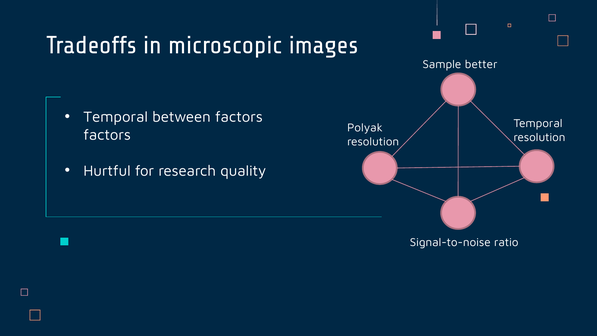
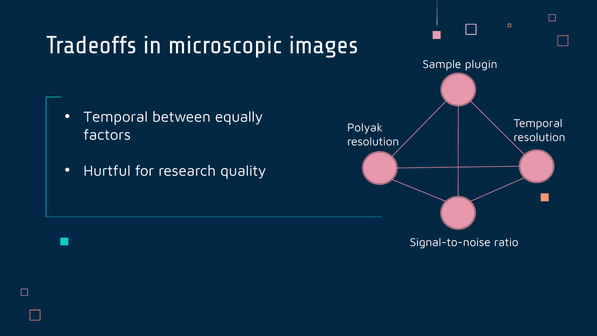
better: better -> plugin
between factors: factors -> equally
